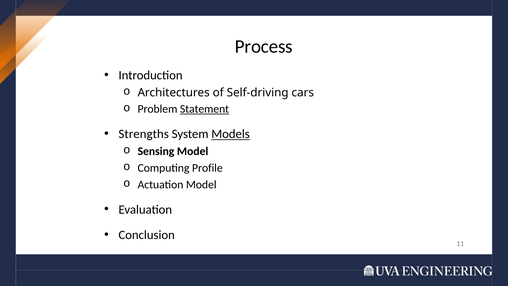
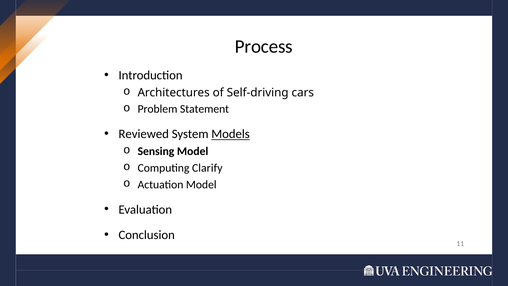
Statement underline: present -> none
Strengths: Strengths -> Reviewed
Profile: Profile -> Clarify
